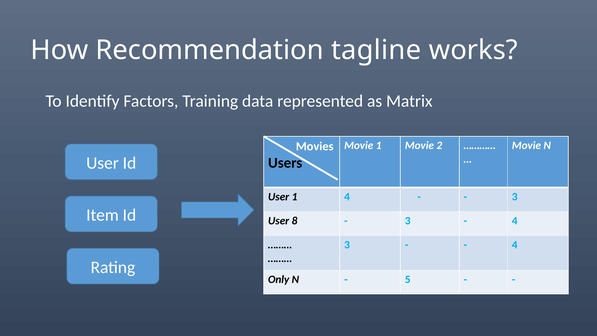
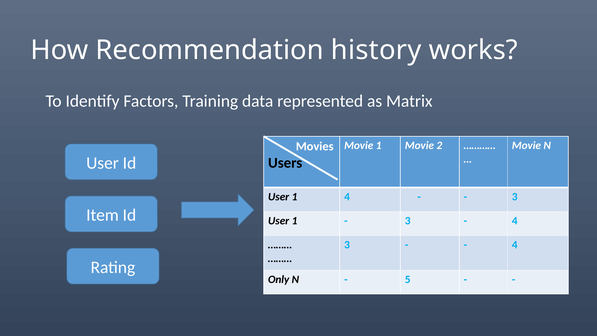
tagline: tagline -> history
8 at (295, 221): 8 -> 1
